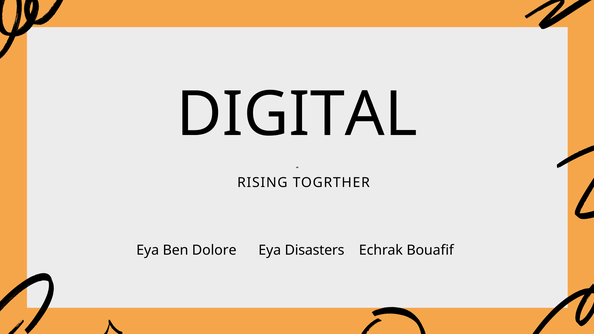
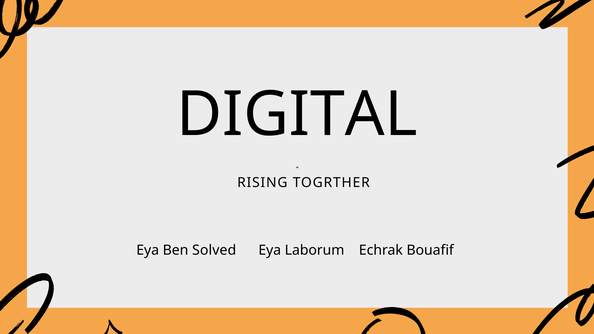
Dolore: Dolore -> Solved
Disasters: Disasters -> Laborum
